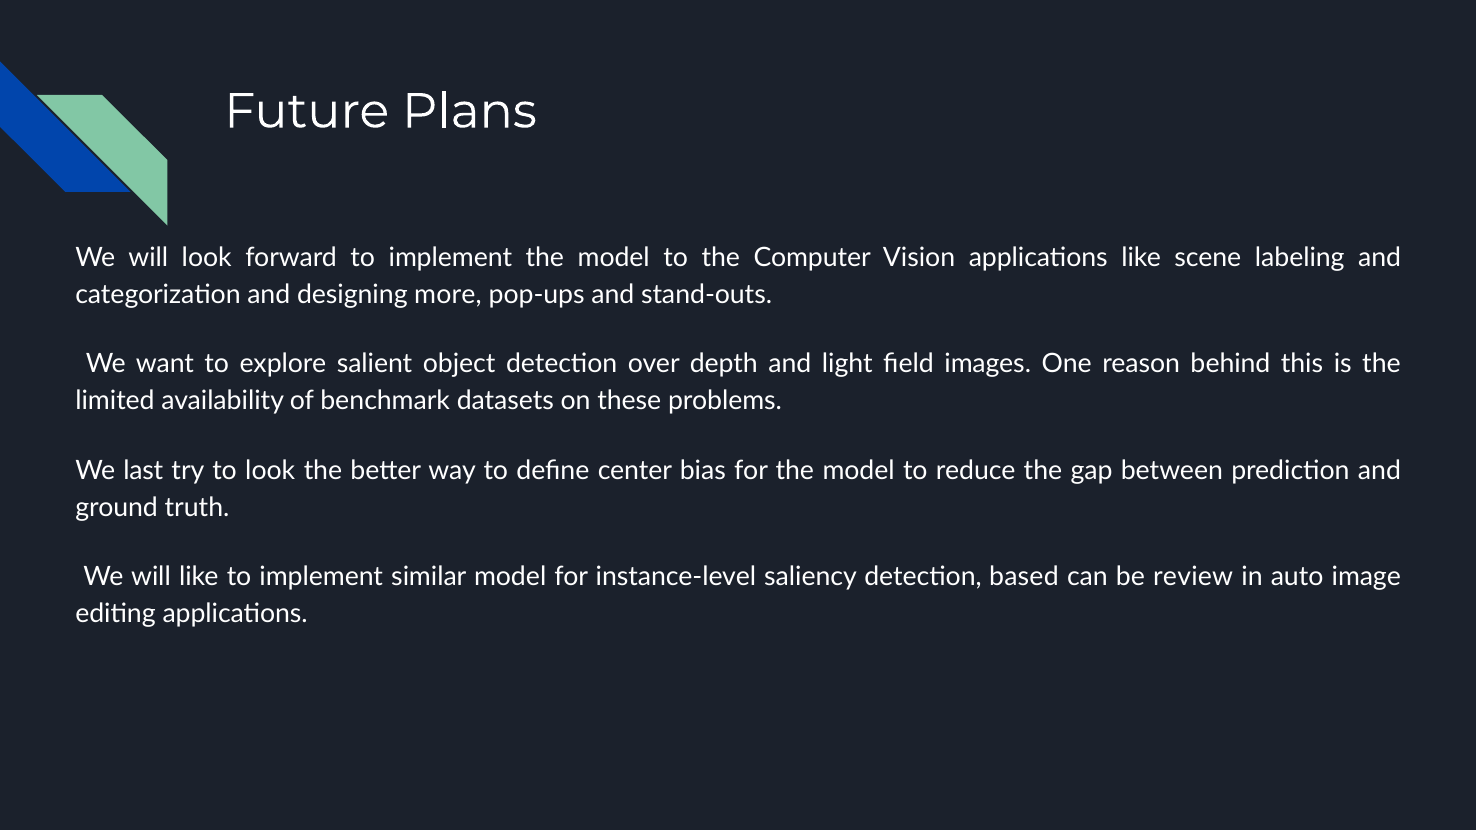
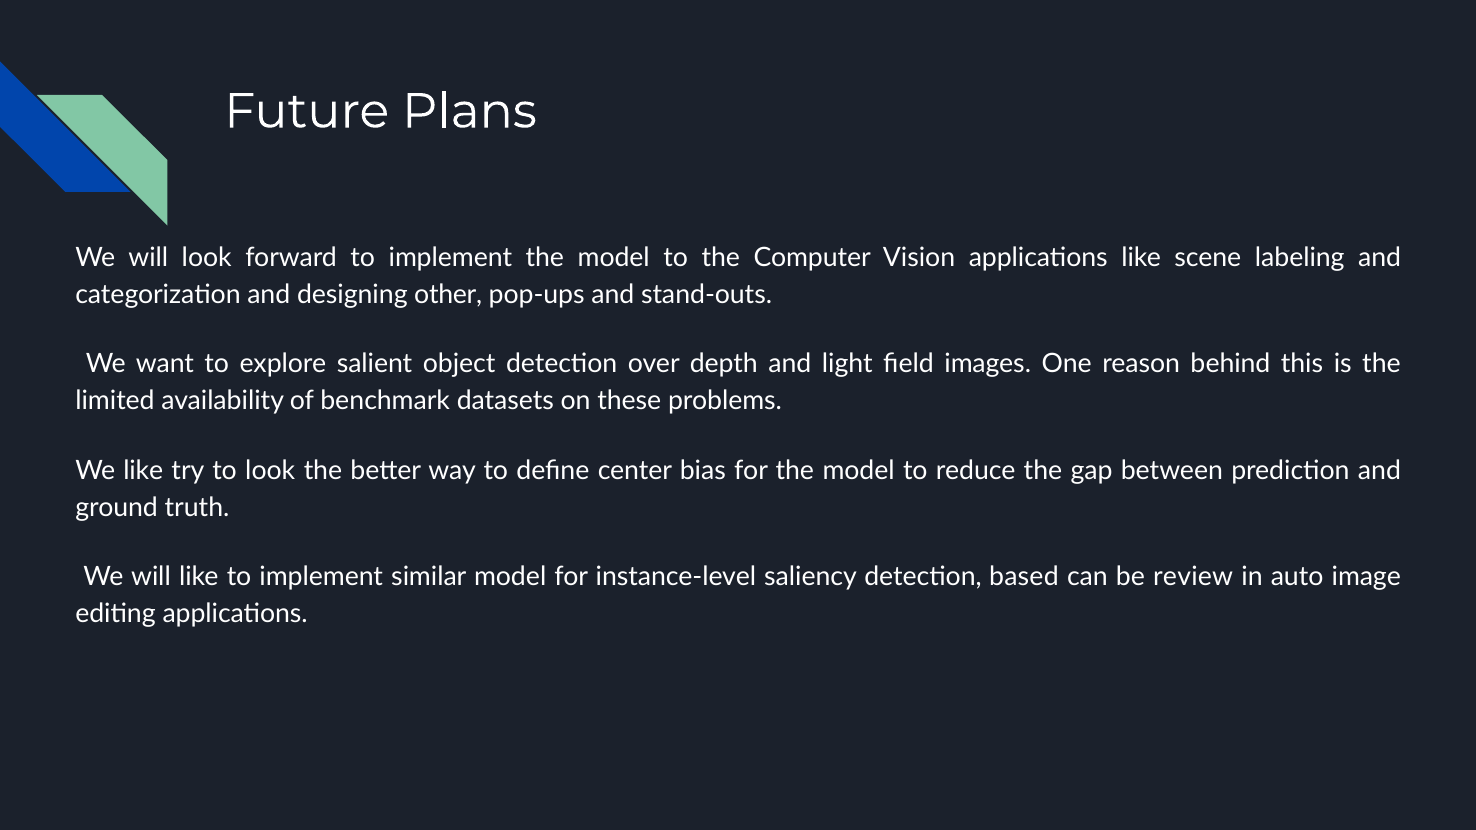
more: more -> other
We last: last -> like
